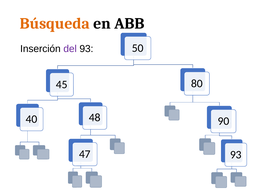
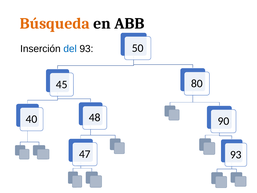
del colour: purple -> blue
